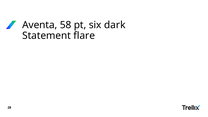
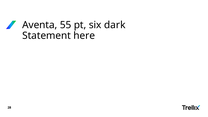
58: 58 -> 55
flare: flare -> here
